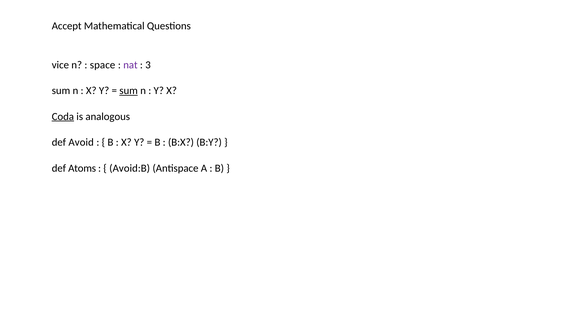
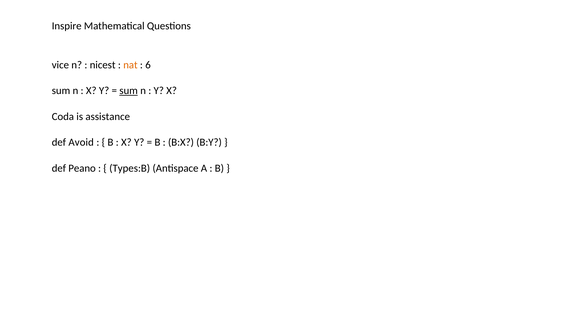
Accept: Accept -> Inspire
space: space -> nicest
nat colour: purple -> orange
3: 3 -> 6
Coda underline: present -> none
analogous: analogous -> assistance
Atoms: Atoms -> Peano
Avoid:B: Avoid:B -> Types:B
